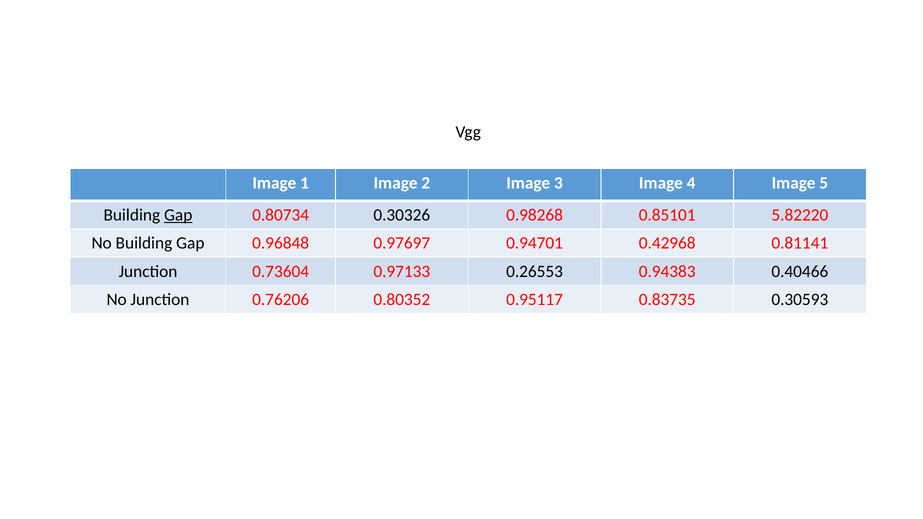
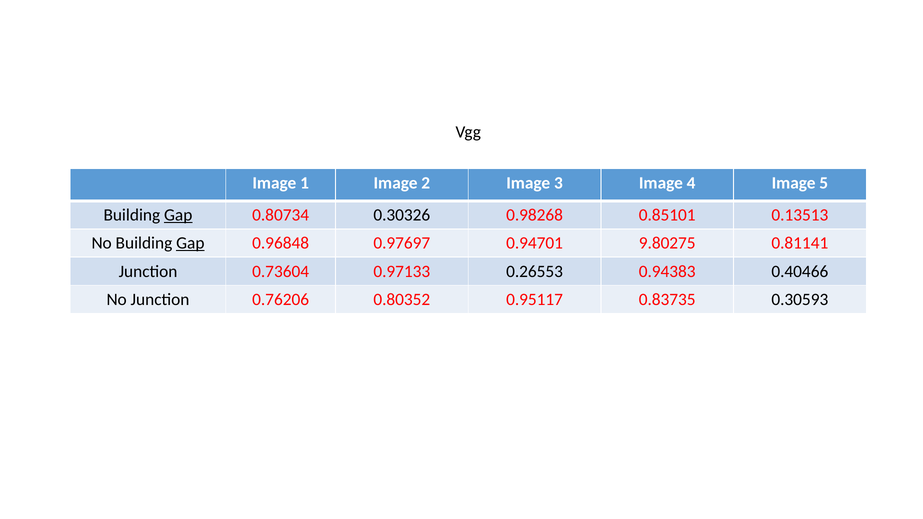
5.82220: 5.82220 -> 0.13513
Gap at (190, 243) underline: none -> present
0.42968: 0.42968 -> 9.80275
